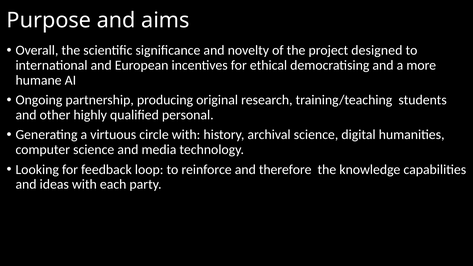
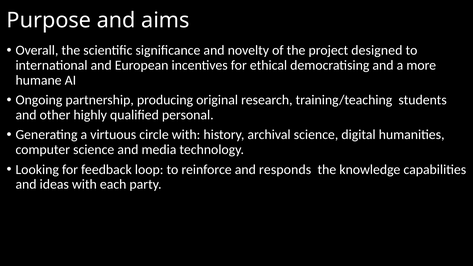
therefore: therefore -> responds
